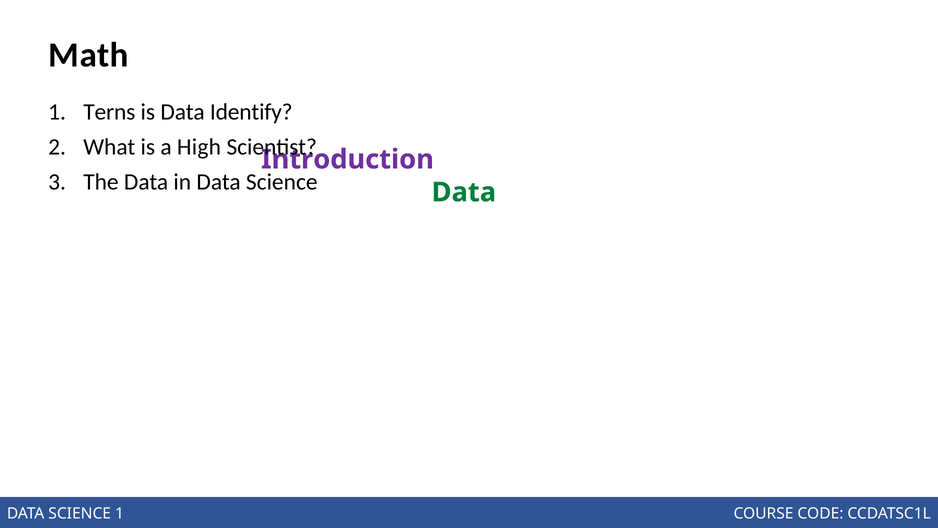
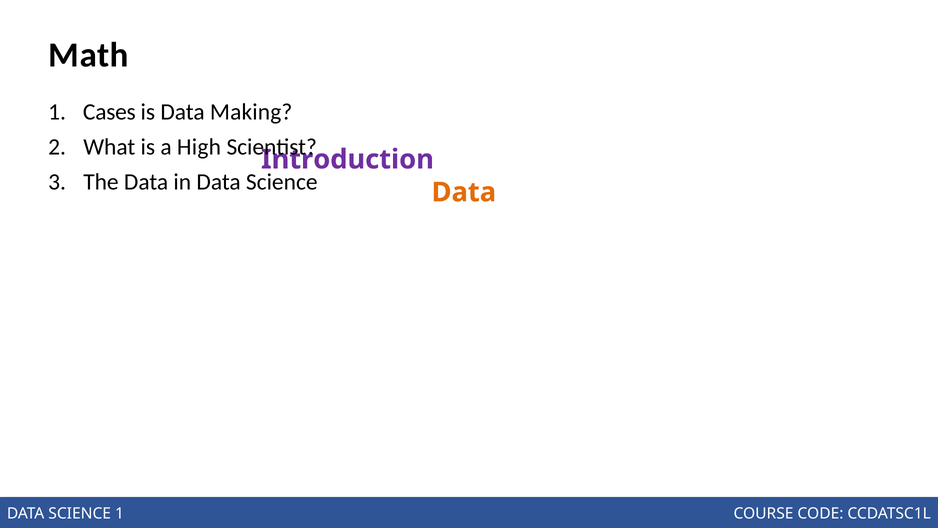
Terns: Terns -> Cases
Identify: Identify -> Making
Data at (464, 192) colour: green -> orange
